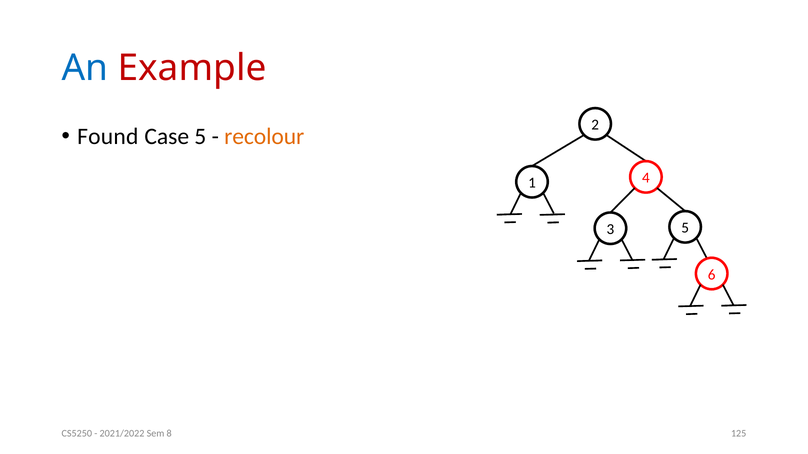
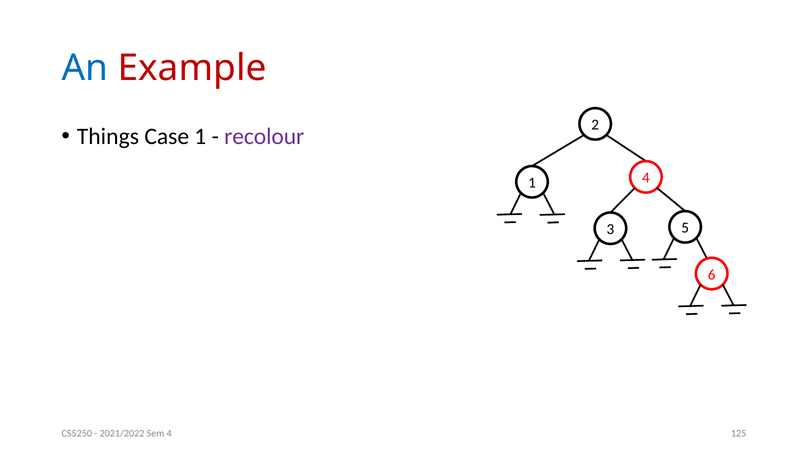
Found: Found -> Things
Case 5: 5 -> 1
recolour colour: orange -> purple
Sem 8: 8 -> 4
